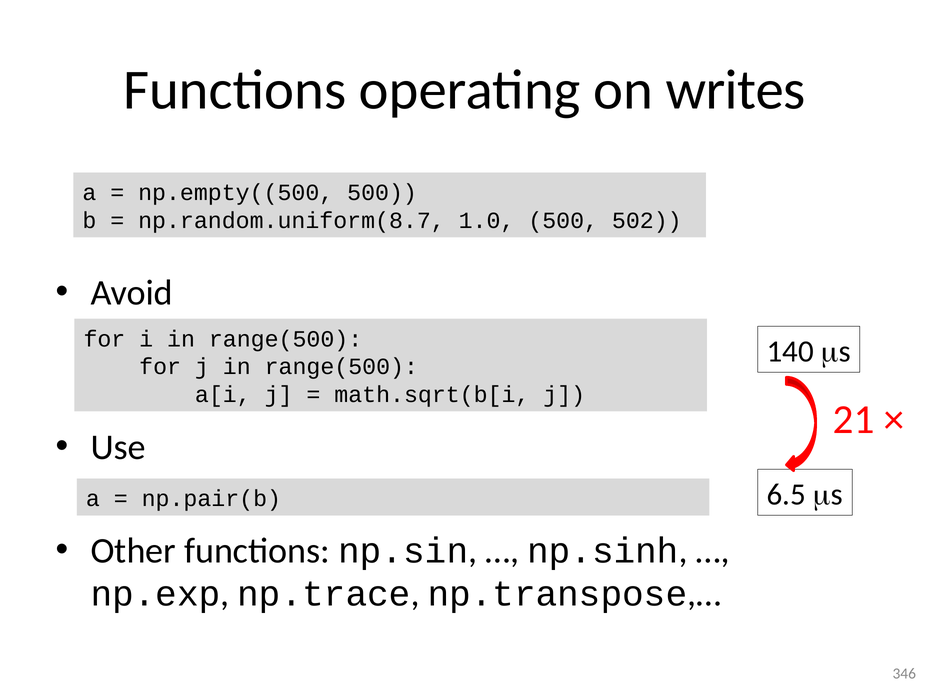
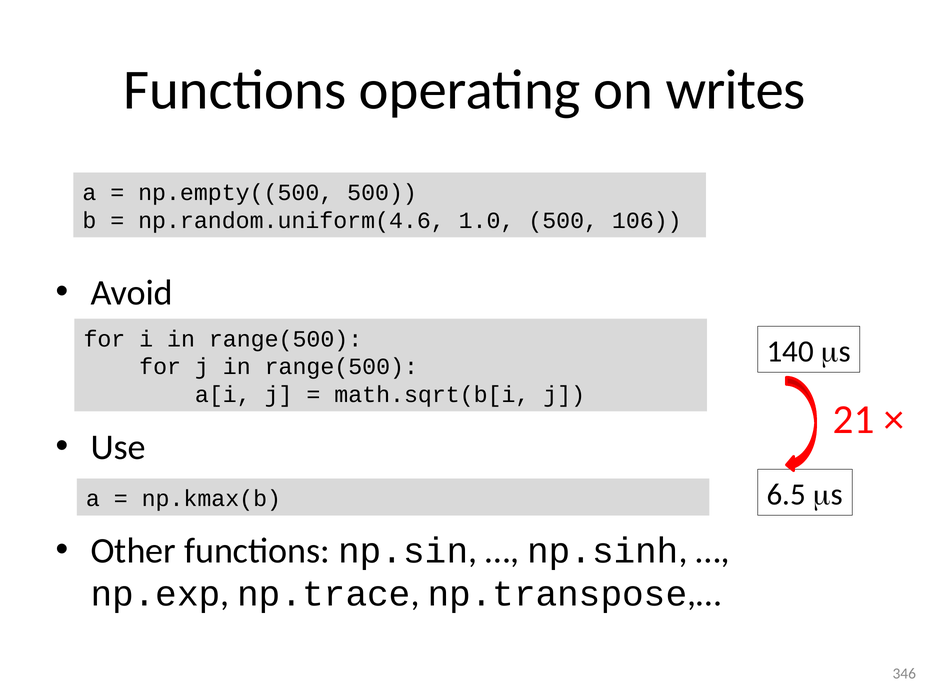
np.random.uniform(8.7: np.random.uniform(8.7 -> np.random.uniform(4.6
502: 502 -> 106
np.pair(b: np.pair(b -> np.kmax(b
